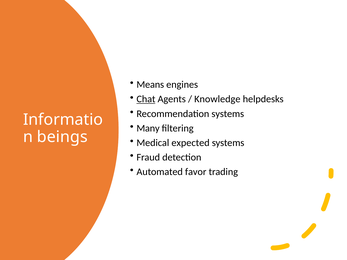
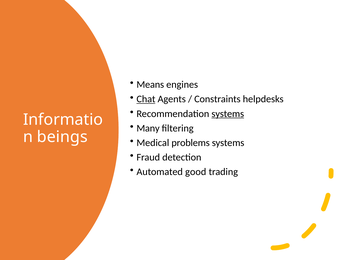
Knowledge: Knowledge -> Constraints
systems at (228, 114) underline: none -> present
expected: expected -> problems
favor: favor -> good
